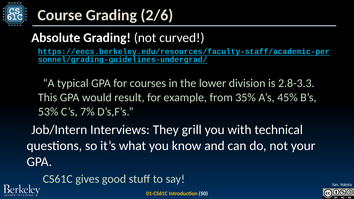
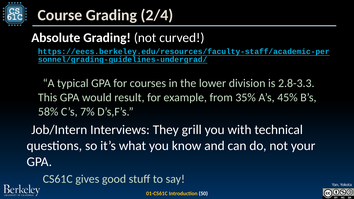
2/6: 2/6 -> 2/4
53%: 53% -> 58%
